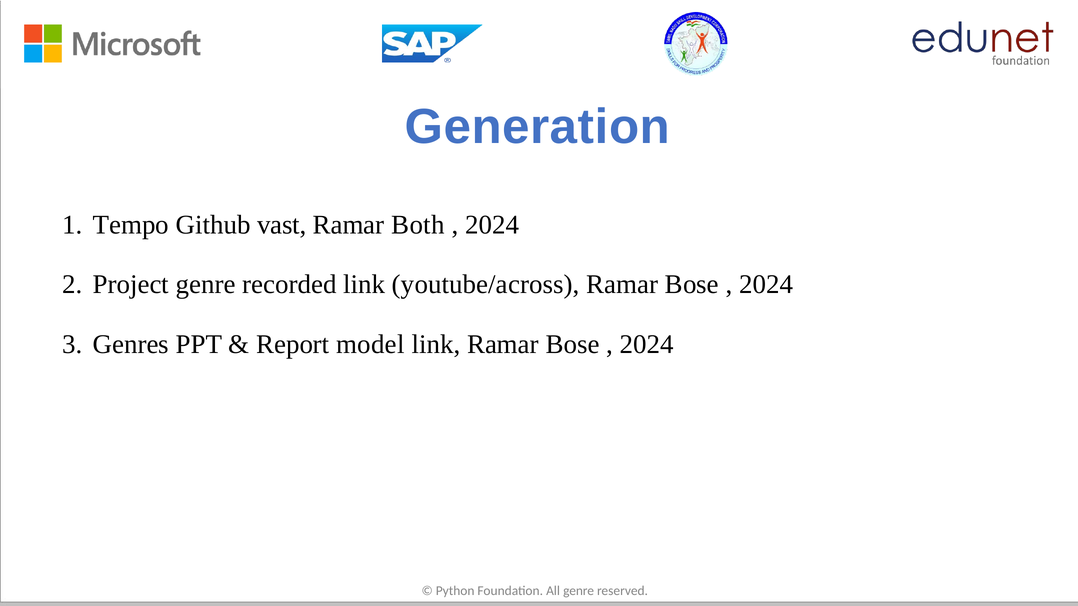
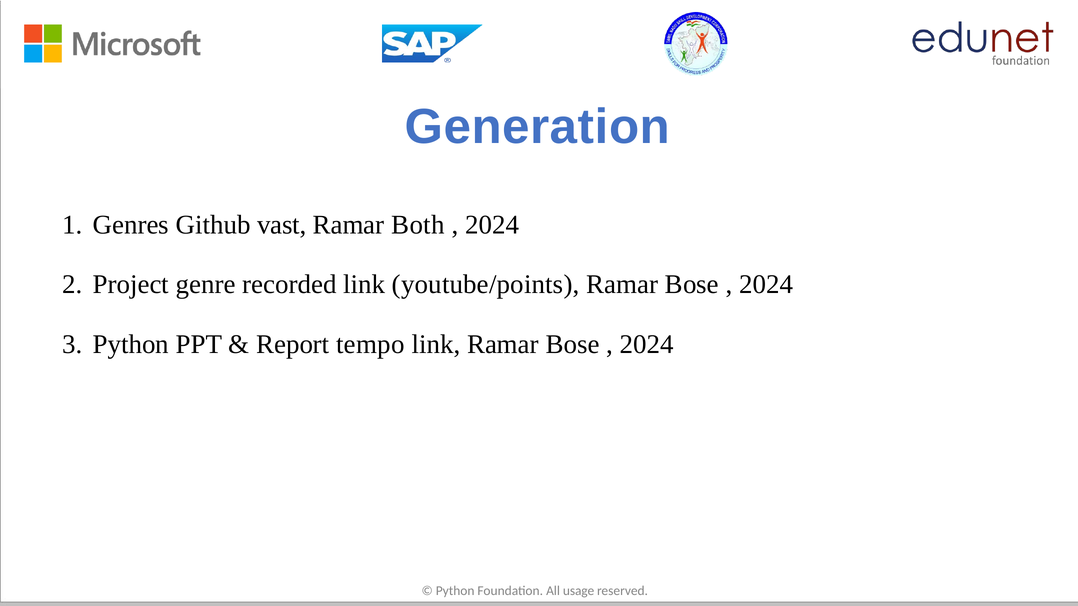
Tempo: Tempo -> Genres
youtube/across: youtube/across -> youtube/points
Genres at (131, 344): Genres -> Python
model: model -> tempo
All genre: genre -> usage
